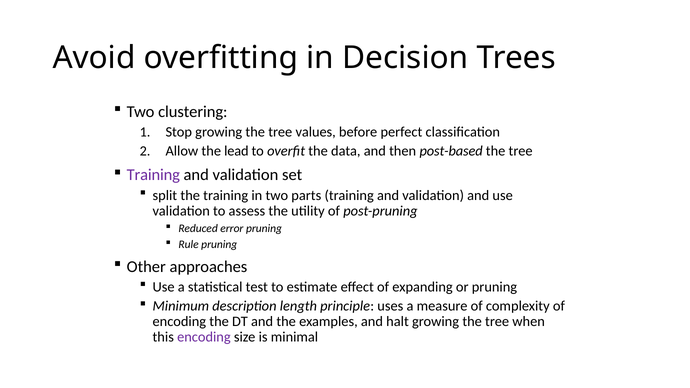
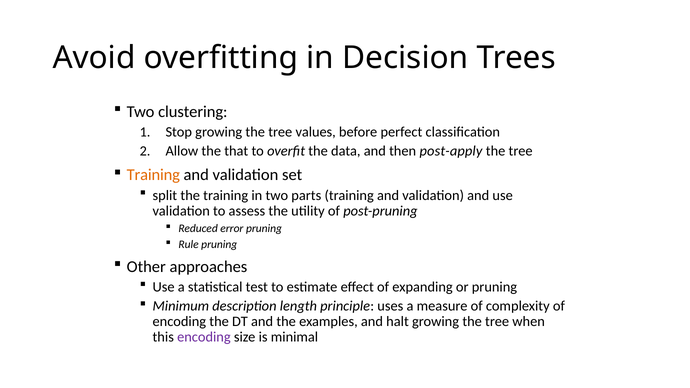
lead: lead -> that
post-based: post-based -> post-apply
Training at (153, 175) colour: purple -> orange
